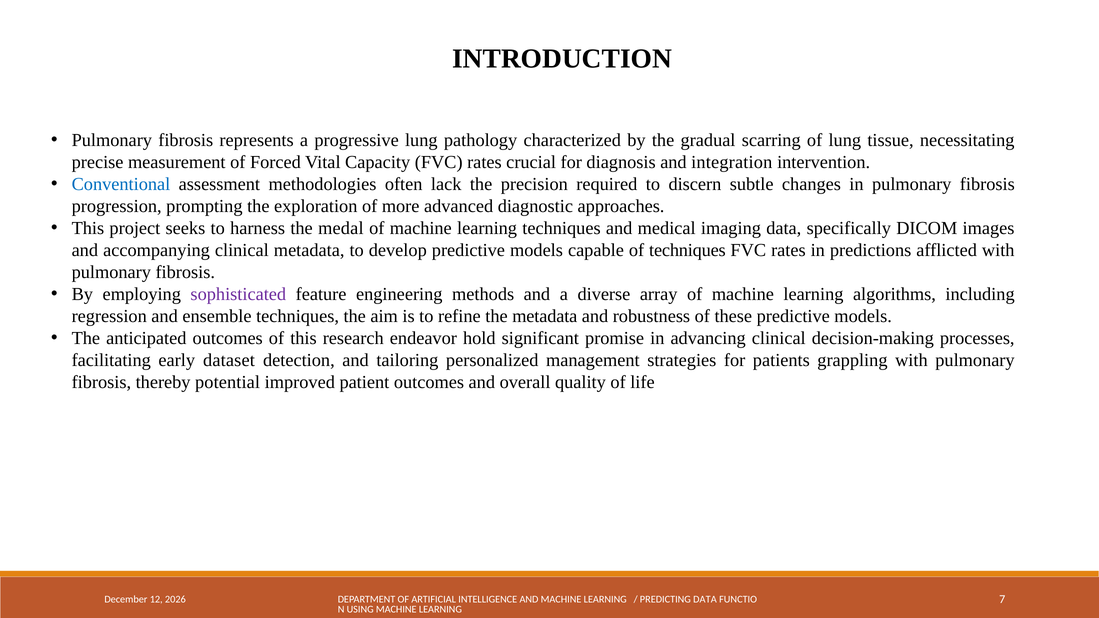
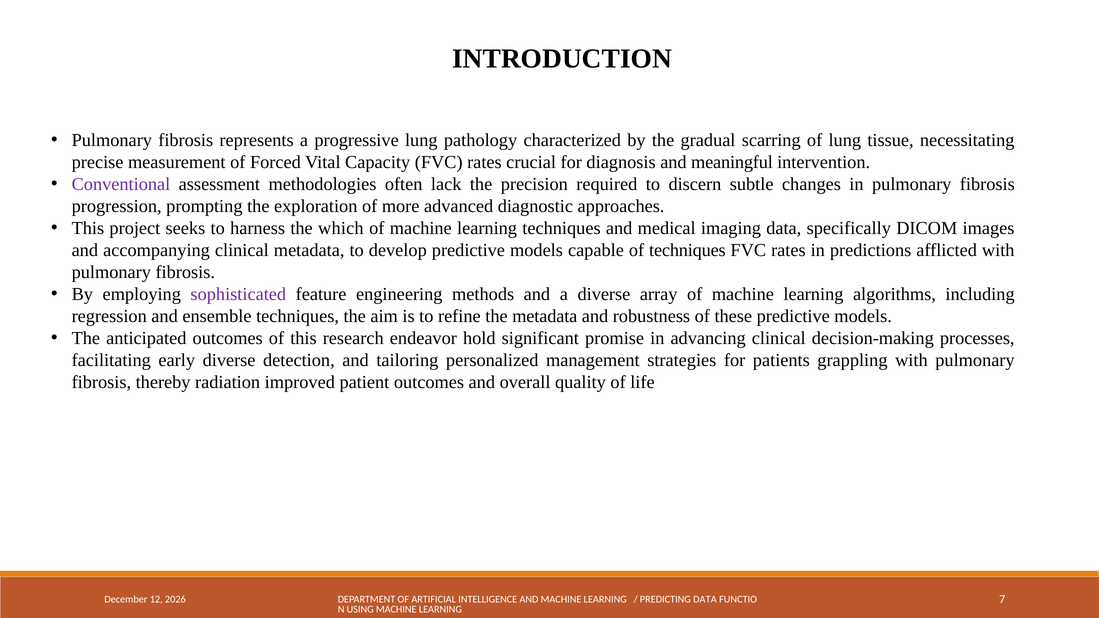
integration: integration -> meaningful
Conventional colour: blue -> purple
medal: medal -> which
early dataset: dataset -> diverse
potential: potential -> radiation
